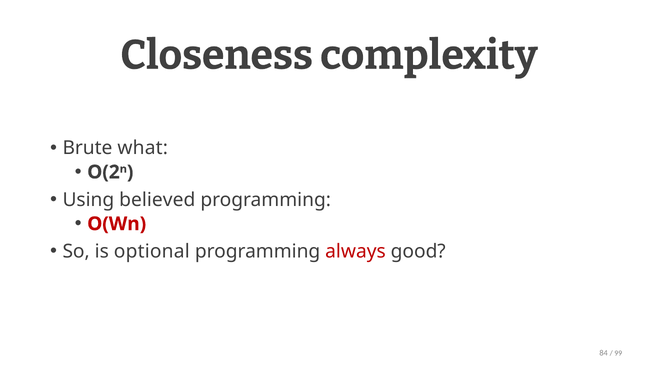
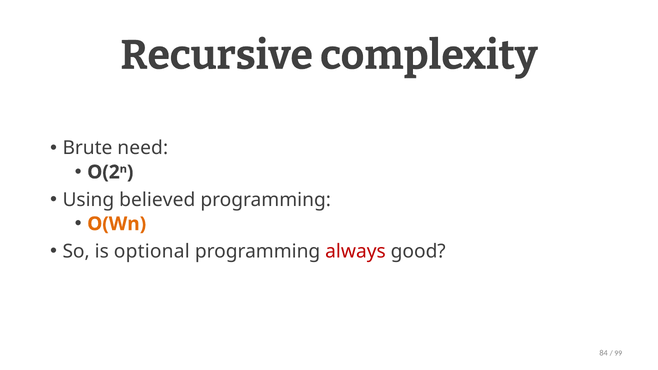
Closeness: Closeness -> Recursive
what: what -> need
O(Wn colour: red -> orange
